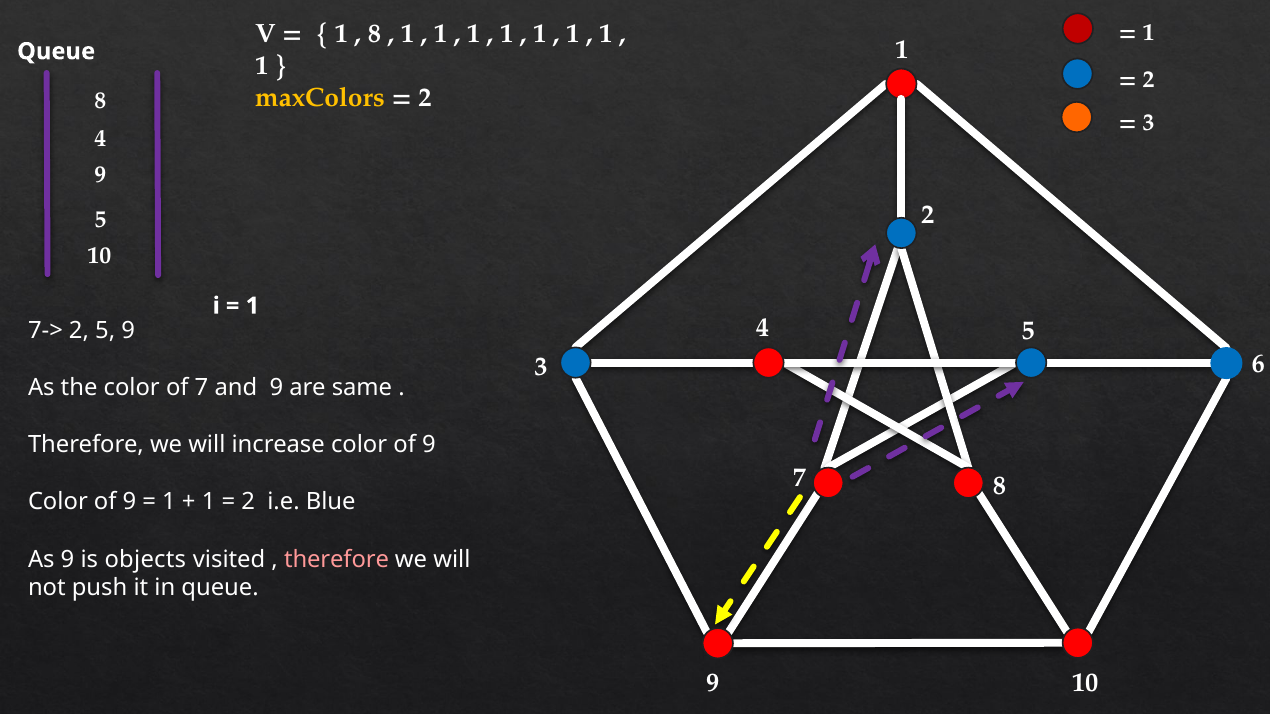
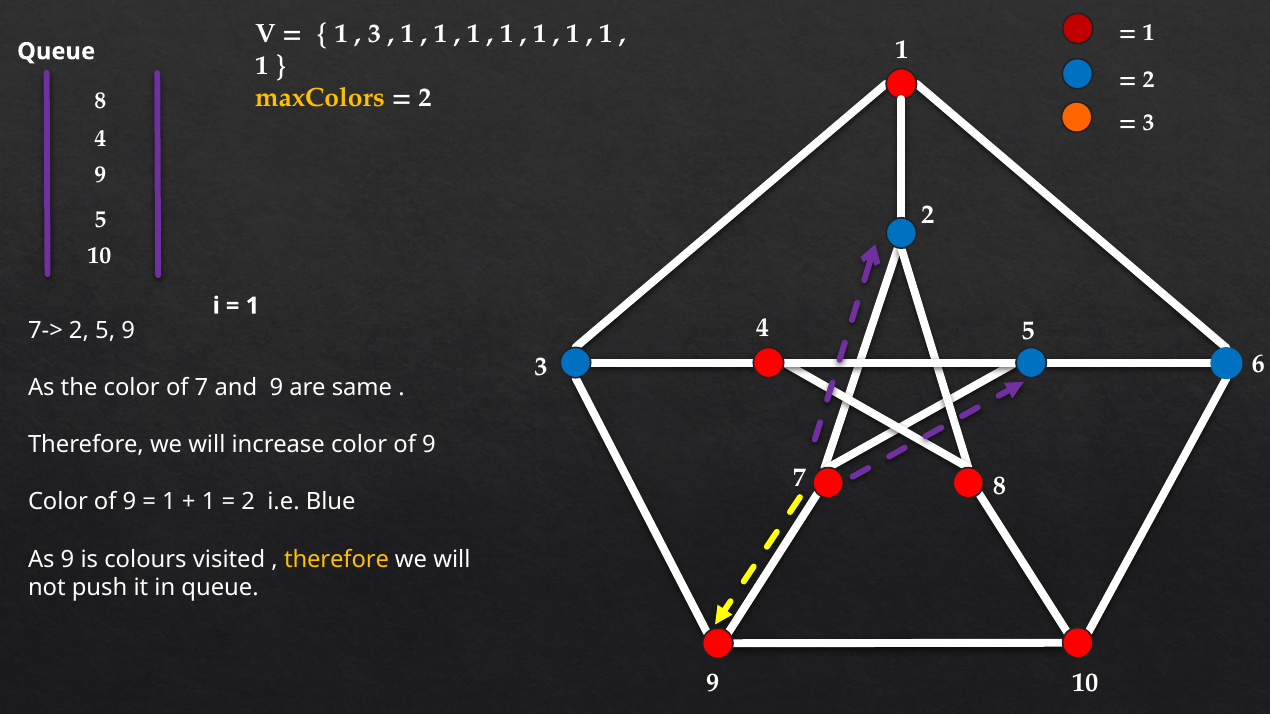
8 at (374, 34): 8 -> 3
objects: objects -> colours
therefore at (337, 560) colour: pink -> yellow
